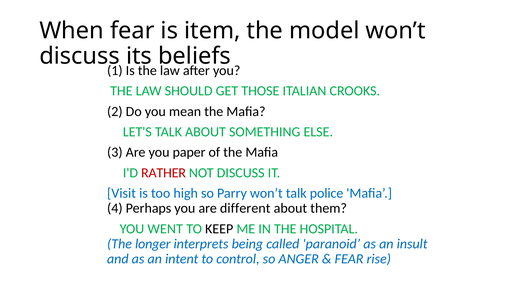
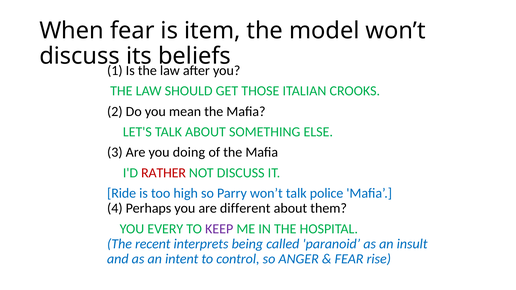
paper: paper -> doing
Visit: Visit -> Ride
WENT: WENT -> EVERY
KEEP colour: black -> purple
longer: longer -> recent
